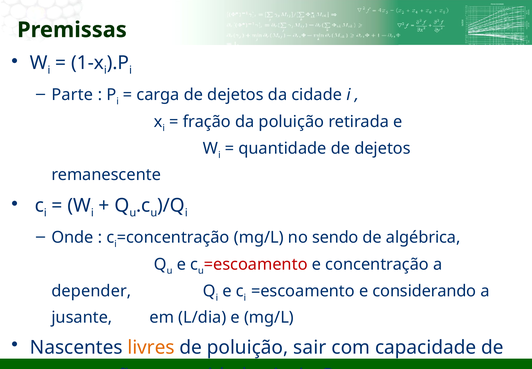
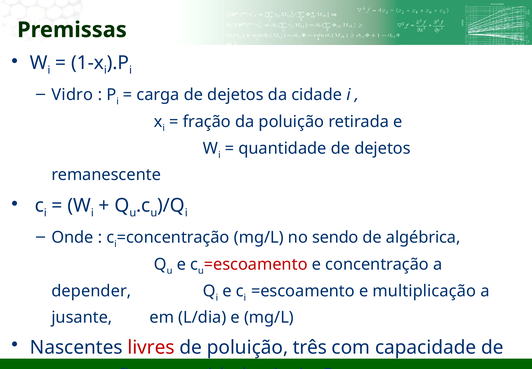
Parte: Parte -> Vidro
considerando: considerando -> multiplicação
livres colour: orange -> red
sair: sair -> três
